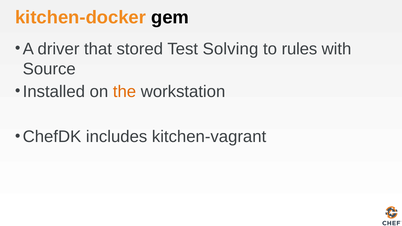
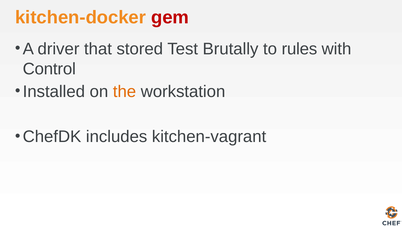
gem colour: black -> red
Solving: Solving -> Brutally
Source: Source -> Control
